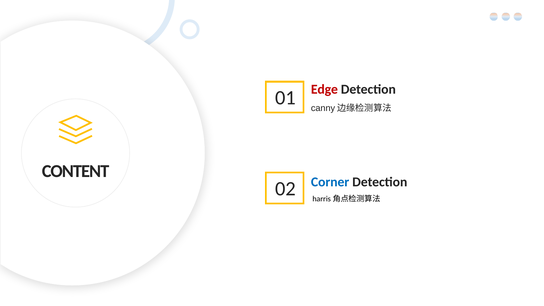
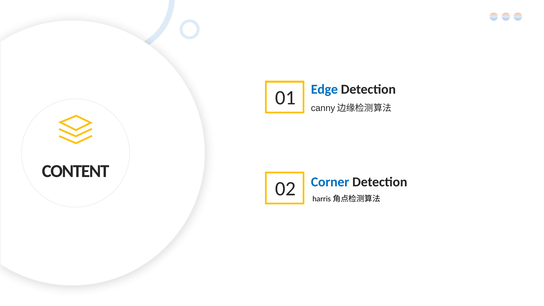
Edge colour: red -> blue
